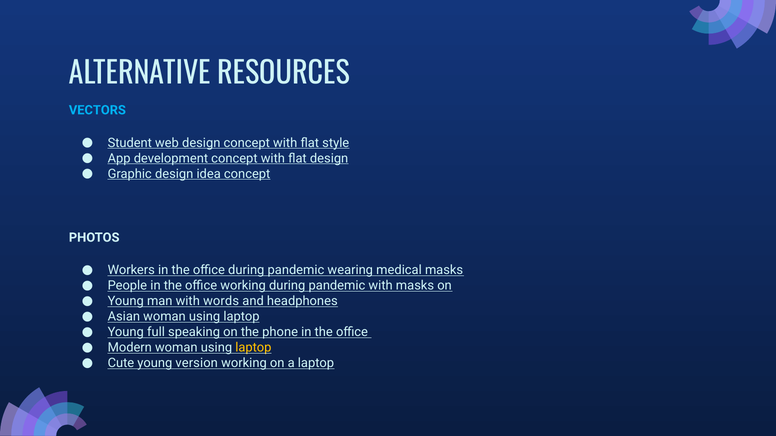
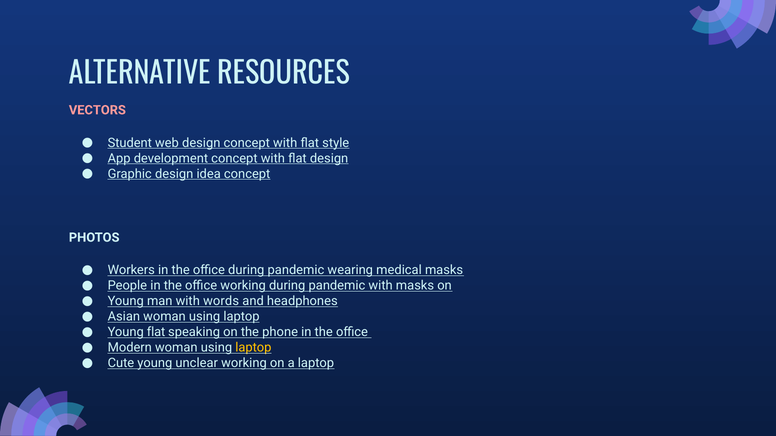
VECTORS colour: light blue -> pink
Young full: full -> flat
version: version -> unclear
